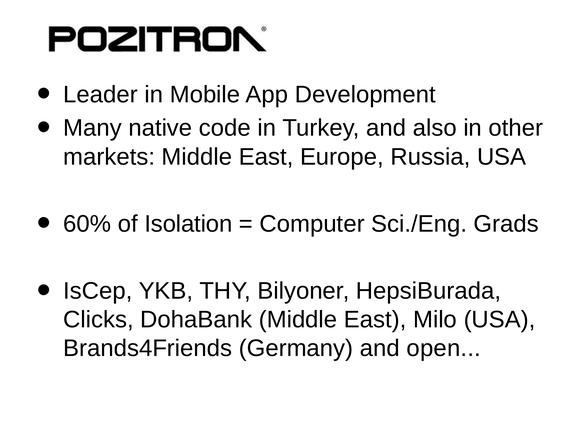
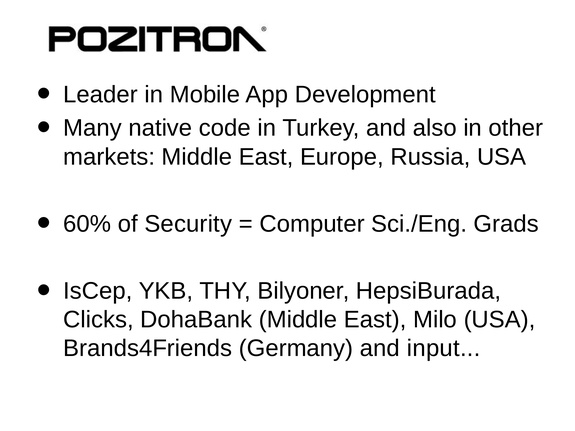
Isolation: Isolation -> Security
open: open -> input
